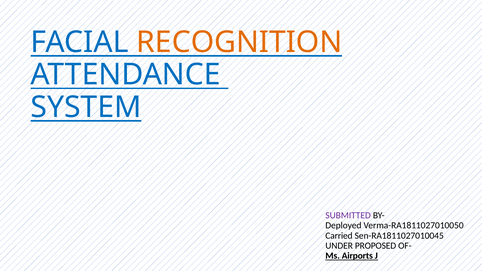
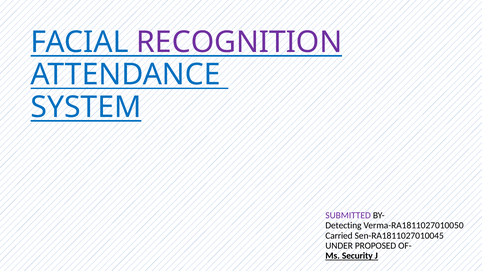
RECOGNITION colour: orange -> purple
Deployed: Deployed -> Detecting
Airports: Airports -> Security
